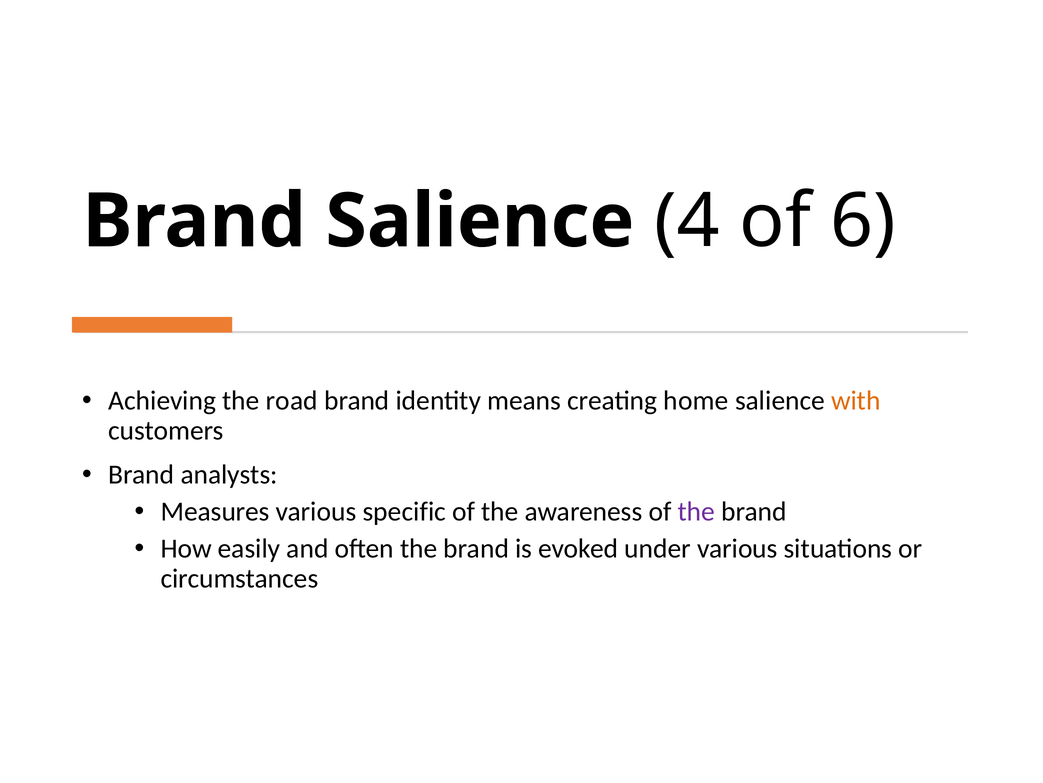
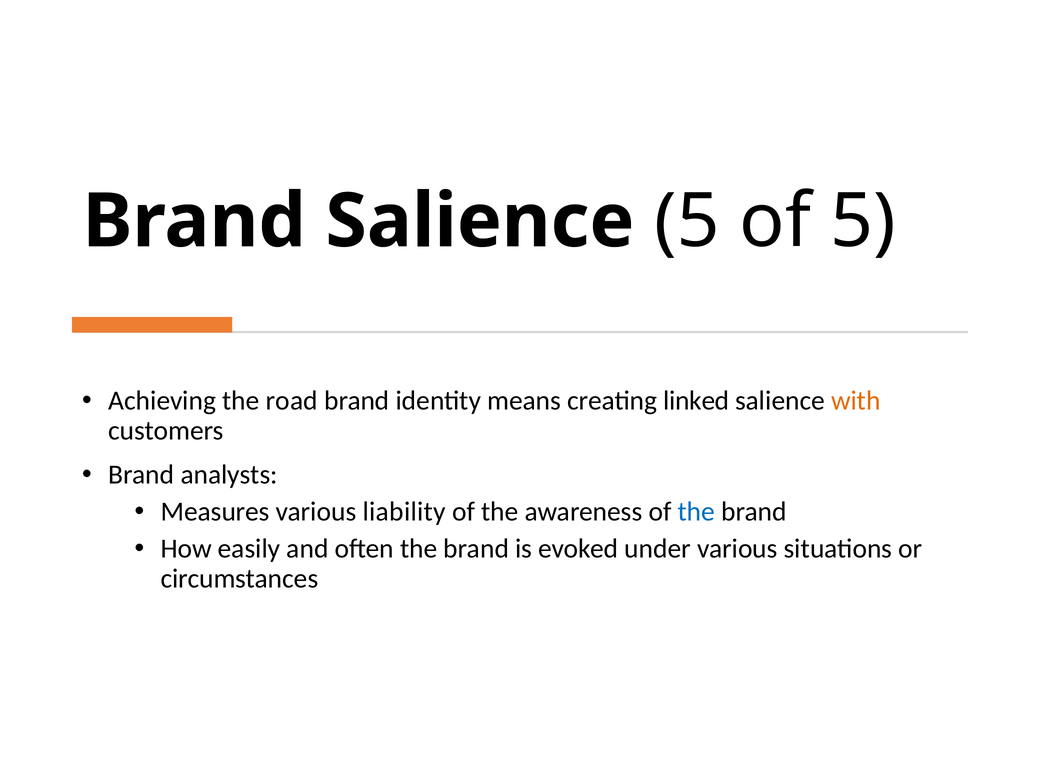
Salience 4: 4 -> 5
of 6: 6 -> 5
home: home -> linked
specific: specific -> liability
the at (696, 511) colour: purple -> blue
